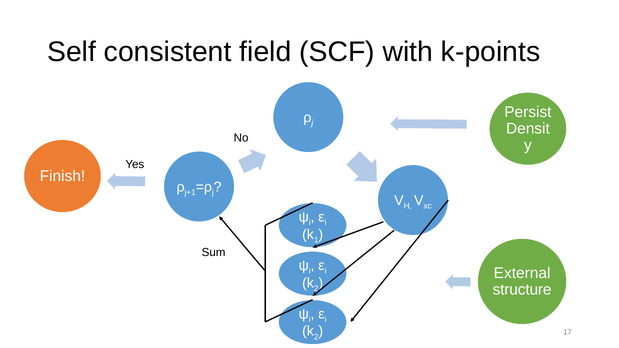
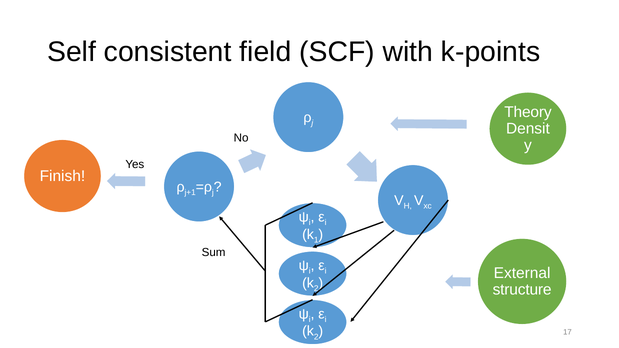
Persist: Persist -> Theory
